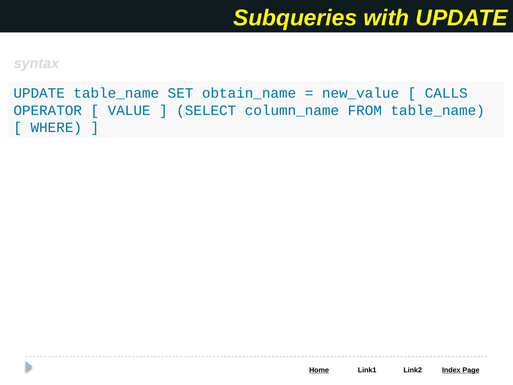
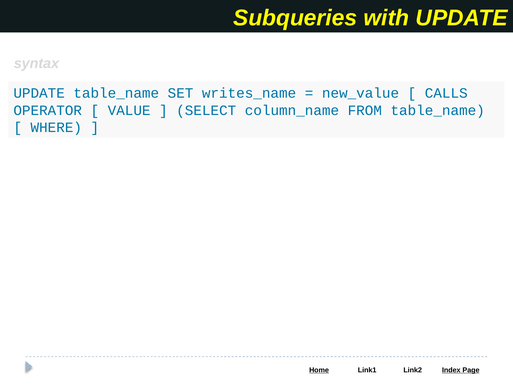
obtain_name: obtain_name -> writes_name
